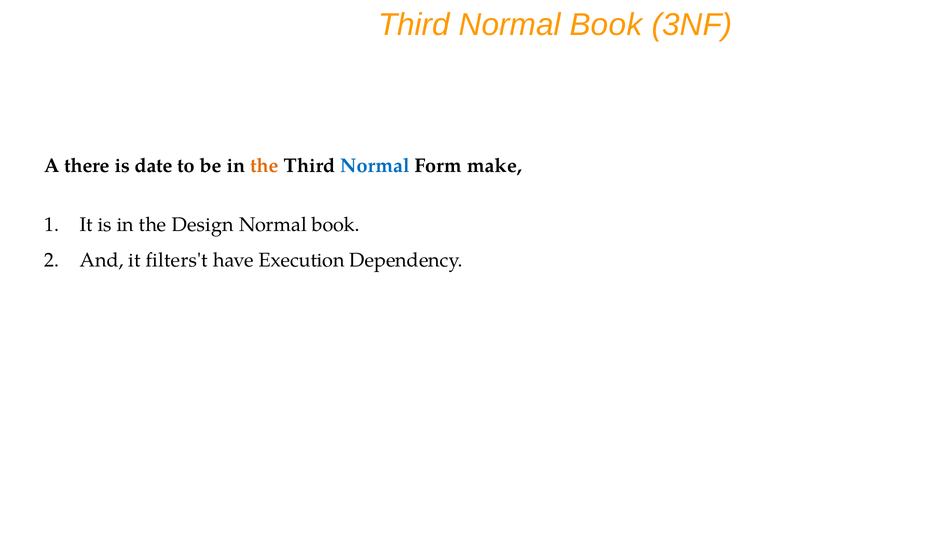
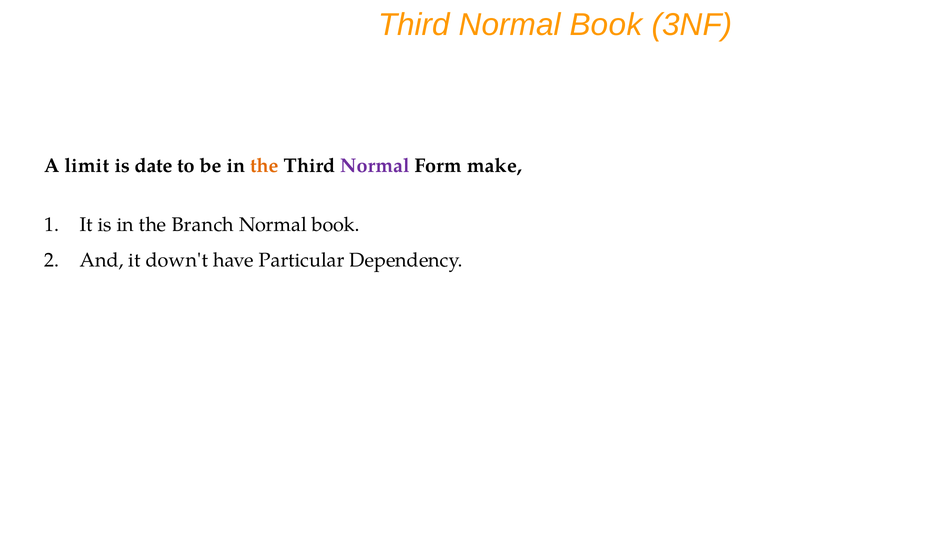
there: there -> limit
Normal at (375, 166) colour: blue -> purple
Design: Design -> Branch
filters't: filters't -> down't
Execution: Execution -> Particular
